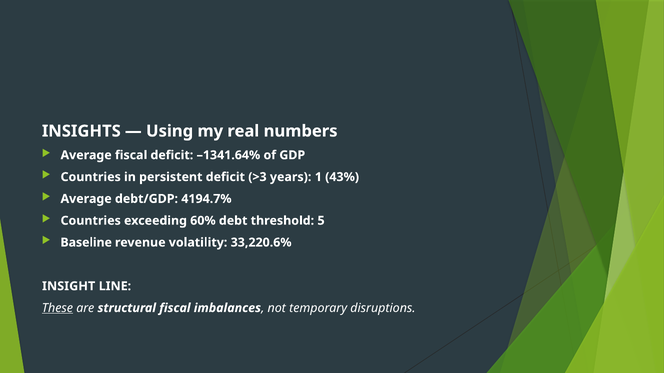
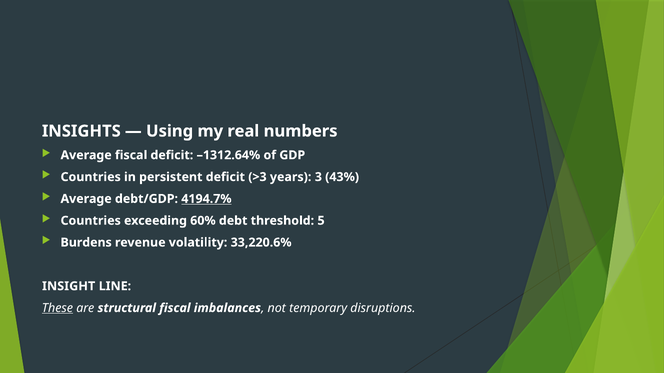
–1341.64%: –1341.64% -> –1312.64%
1: 1 -> 3
4194.7% underline: none -> present
Baseline: Baseline -> Burdens
